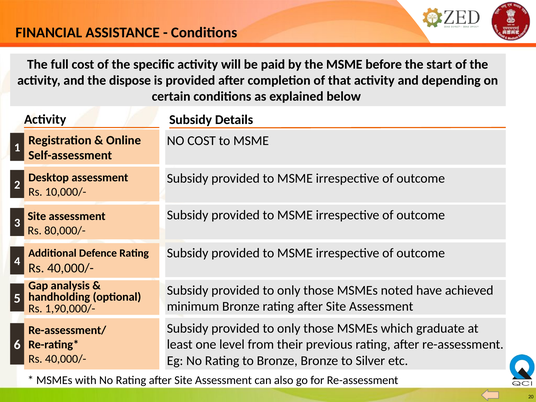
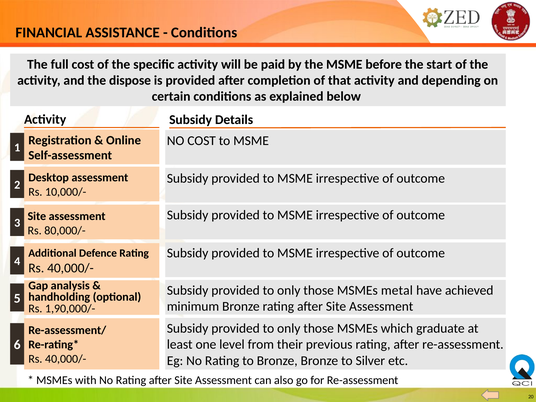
noted: noted -> metal
